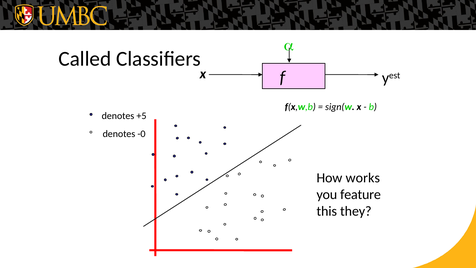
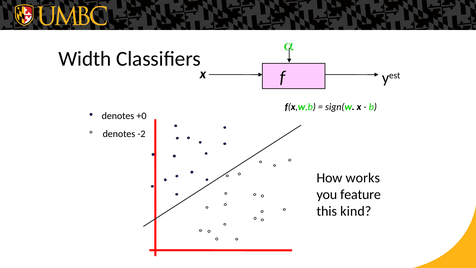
Called: Called -> Width
+5: +5 -> +0
-0: -0 -> -2
they: they -> kind
